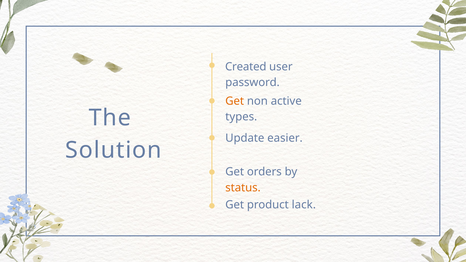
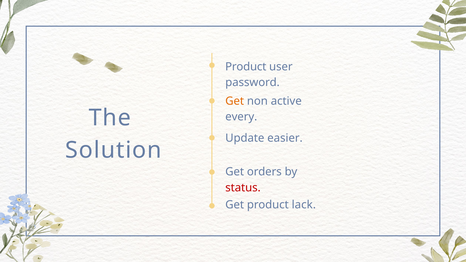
Created at (246, 67): Created -> Product
types: types -> every
status colour: orange -> red
